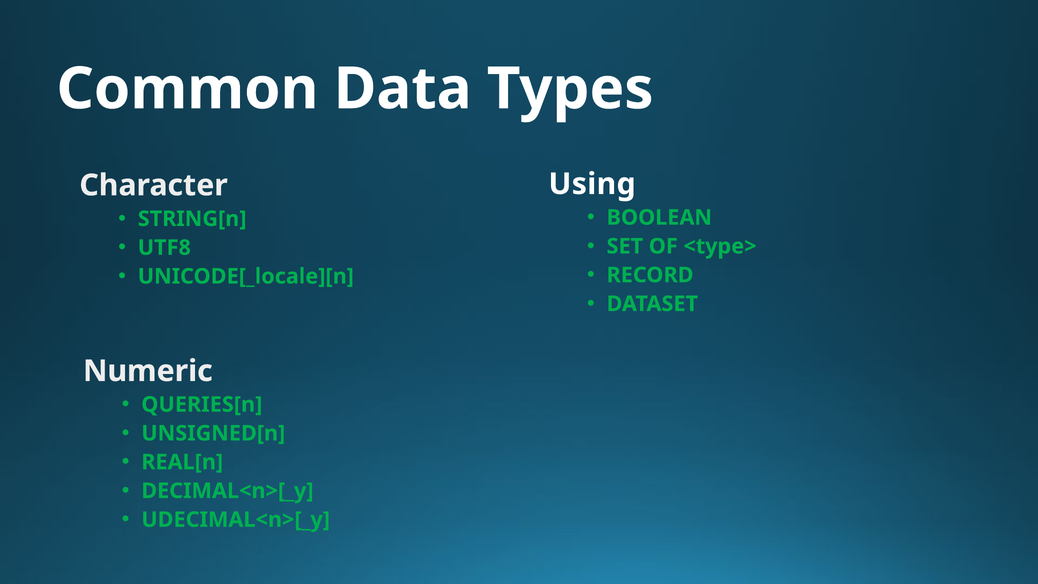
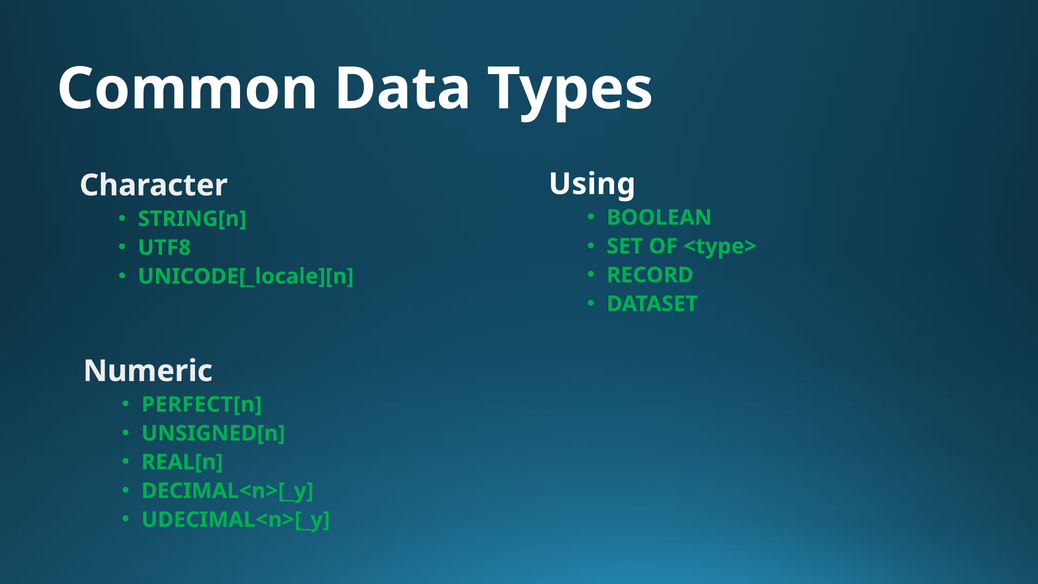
QUERIES[n: QUERIES[n -> PERFECT[n
